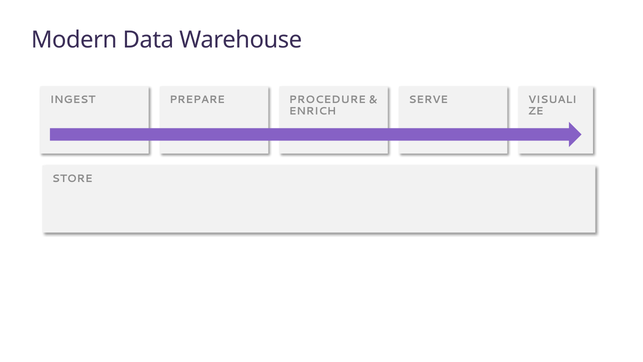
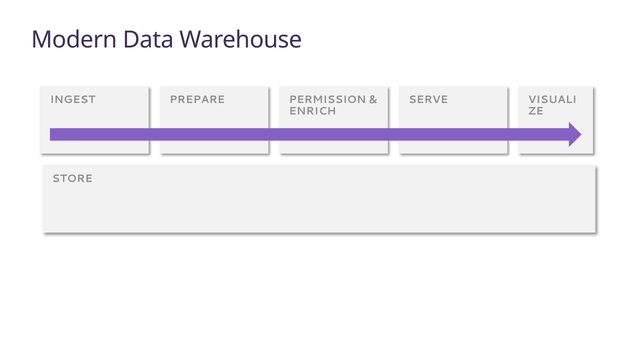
PROCEDURE: PROCEDURE -> PERMISSION
